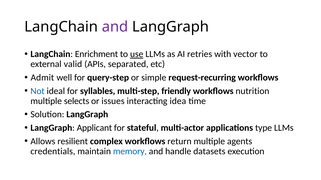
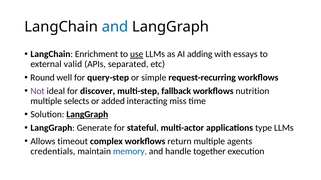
and at (115, 27) colour: purple -> blue
retries: retries -> adding
vector: vector -> essays
Admit: Admit -> Round
Not colour: blue -> purple
syllables: syllables -> discover
friendly: friendly -> fallback
issues: issues -> added
idea: idea -> miss
LangGraph at (87, 115) underline: none -> present
Applicant: Applicant -> Generate
resilient: resilient -> timeout
datasets: datasets -> together
